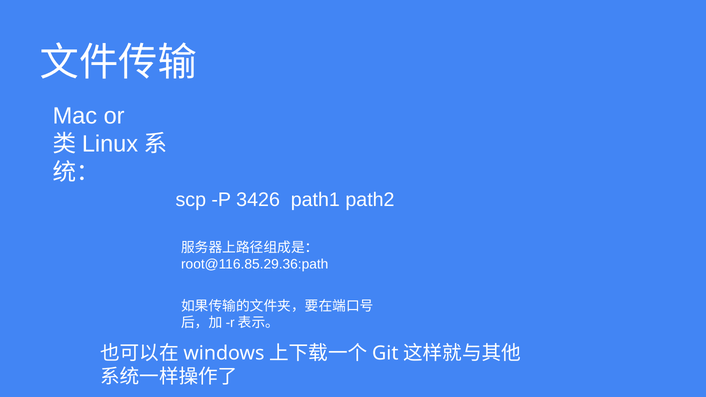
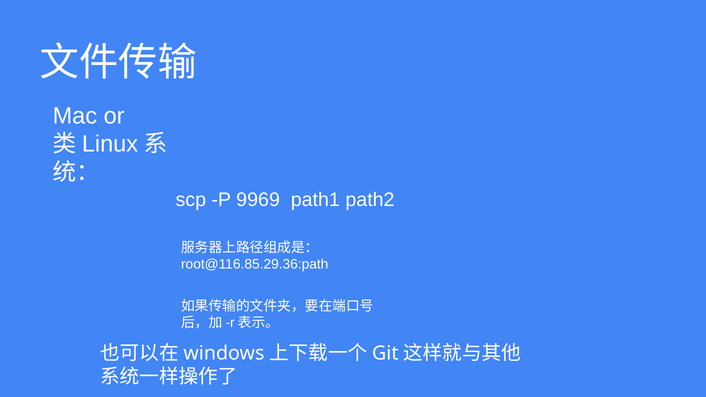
3426: 3426 -> 9969
